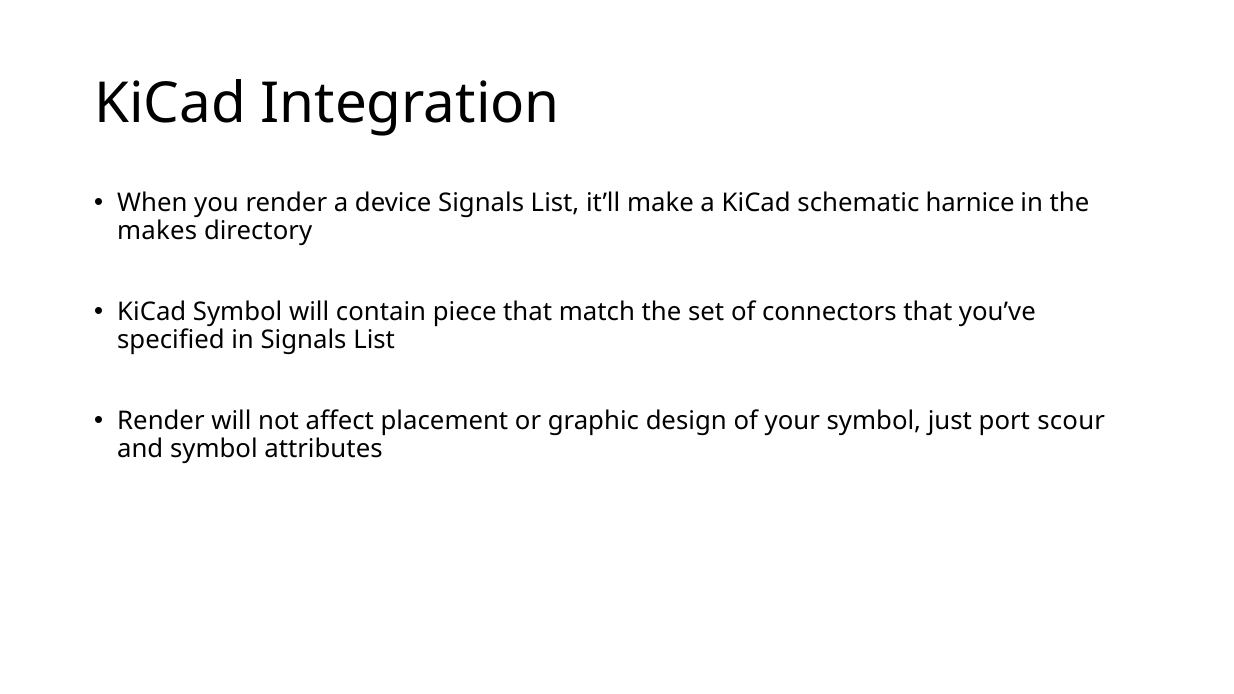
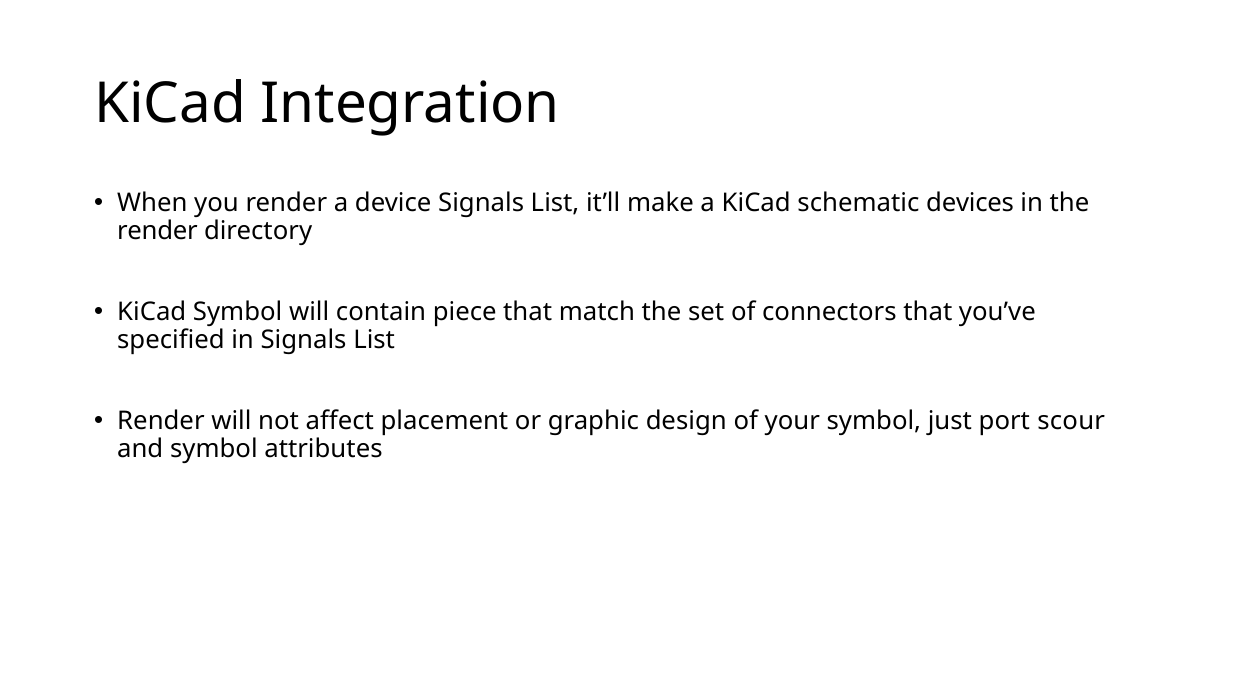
harnice: harnice -> devices
makes at (157, 231): makes -> render
